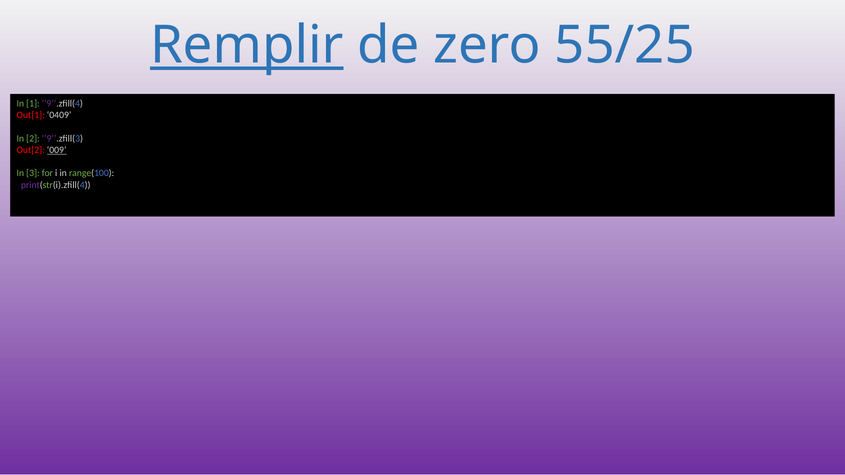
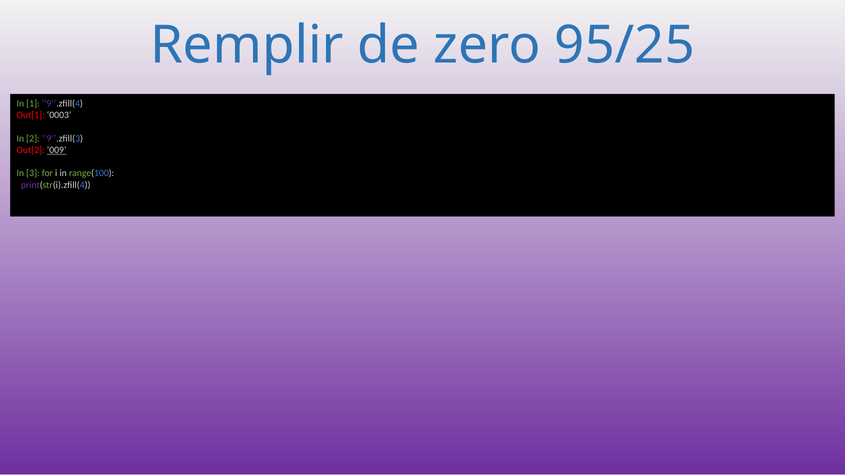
Remplir underline: present -> none
55/25: 55/25 -> 95/25
0409: 0409 -> 0003
